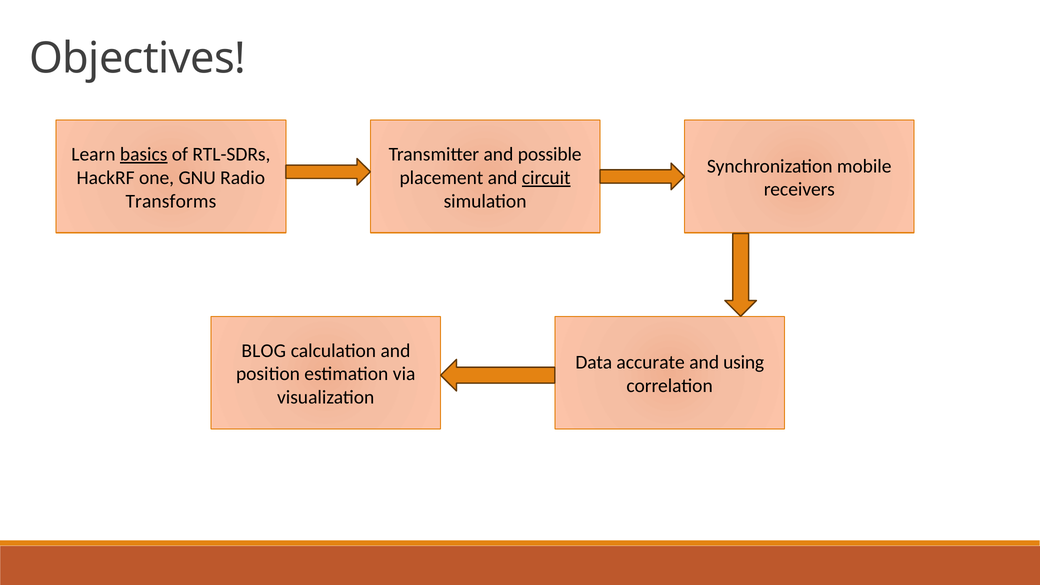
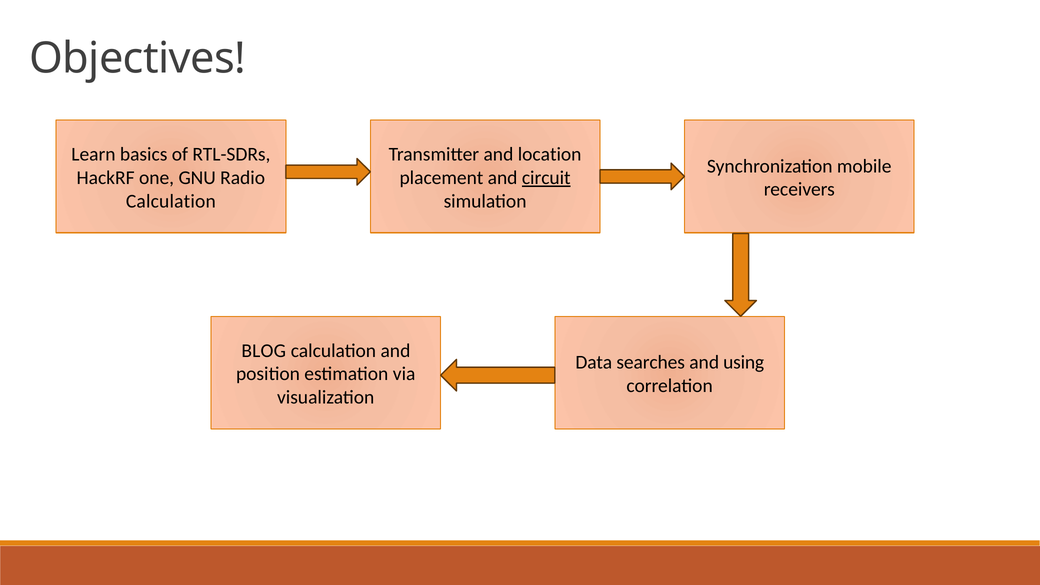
basics underline: present -> none
possible: possible -> location
Transforms at (171, 201): Transforms -> Calculation
accurate: accurate -> searches
